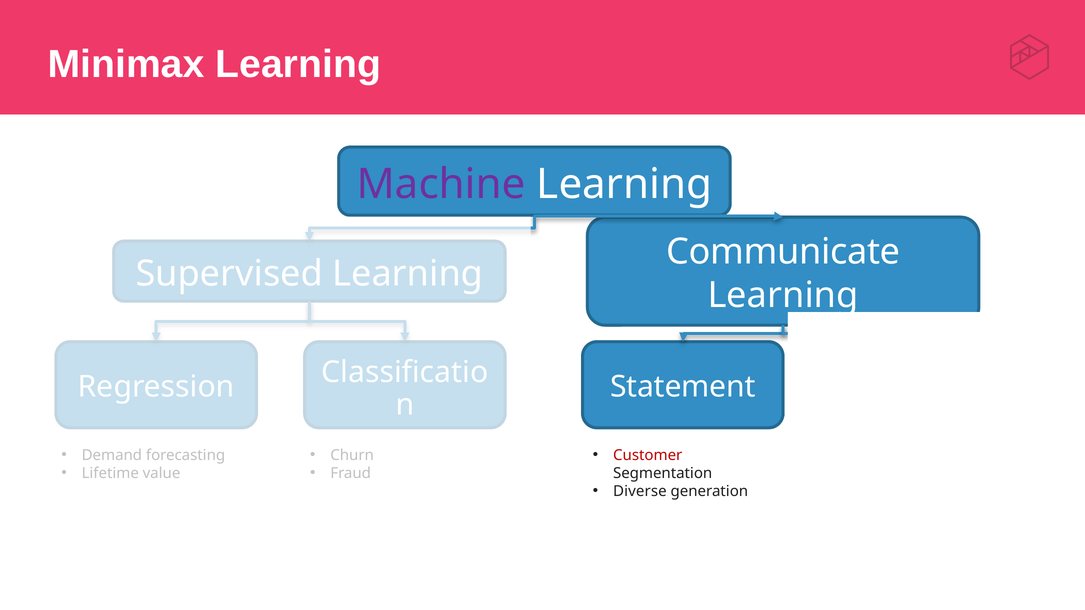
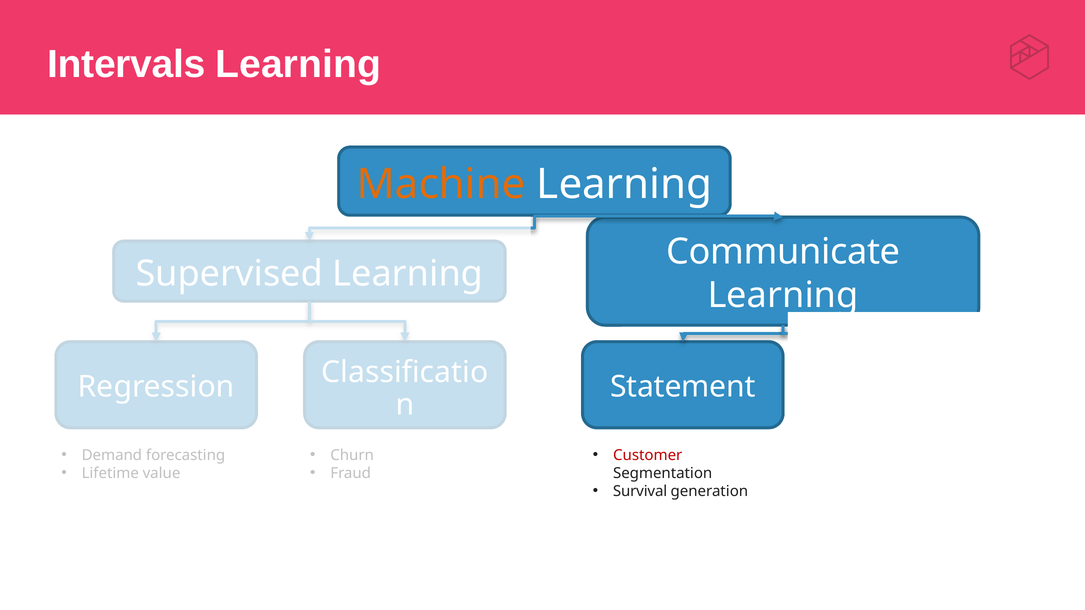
Minimax: Minimax -> Intervals
Machine colour: purple -> orange
Diverse: Diverse -> Survival
